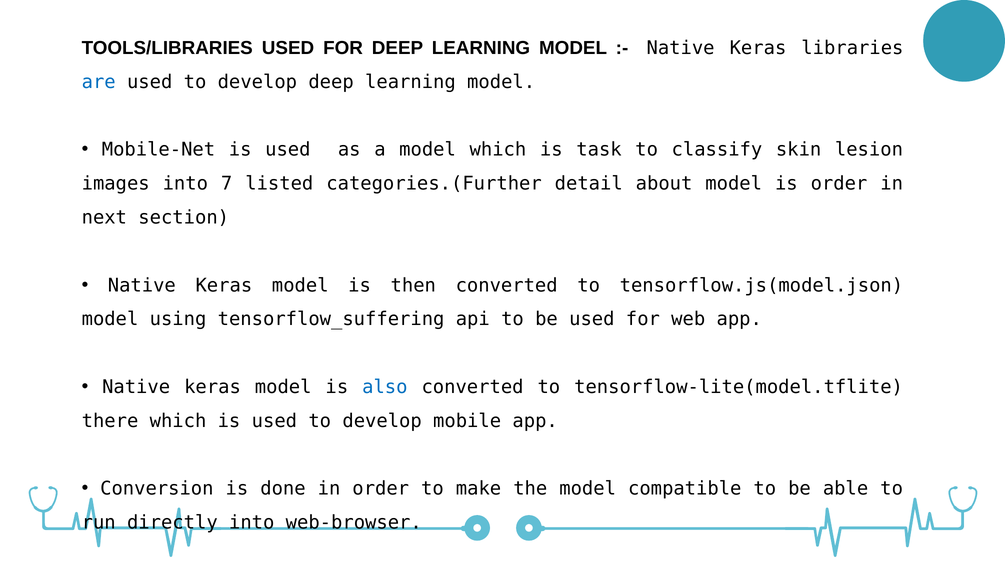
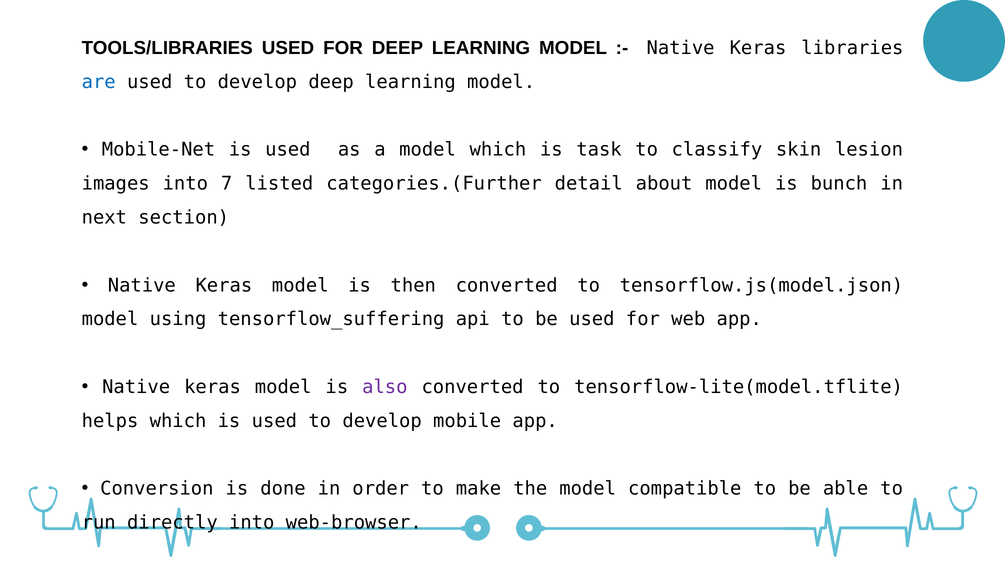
is order: order -> bunch
also colour: blue -> purple
there: there -> helps
